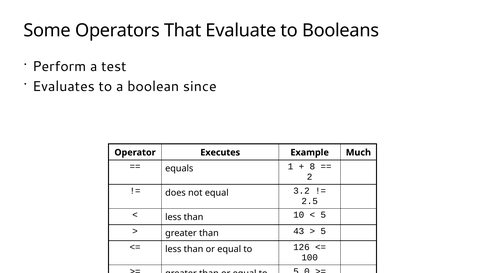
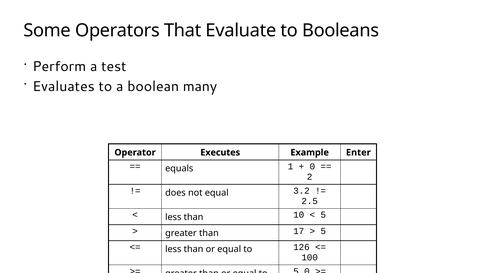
since: since -> many
Much: Much -> Enter
8: 8 -> 0
43: 43 -> 17
